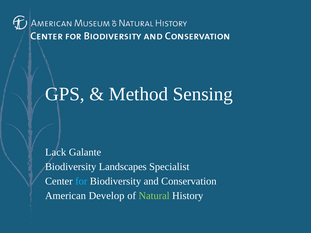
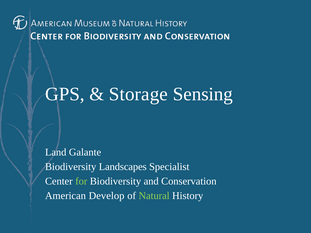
Method: Method -> Storage
Lack: Lack -> Land
for colour: light blue -> light green
